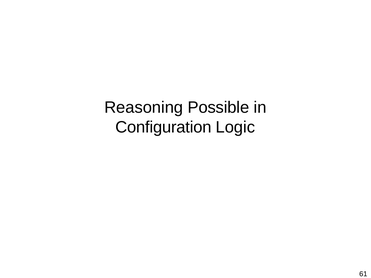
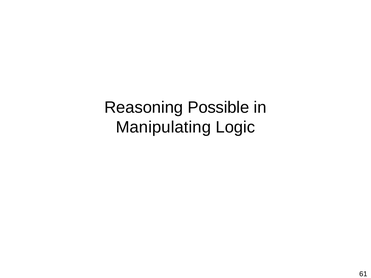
Configuration: Configuration -> Manipulating
